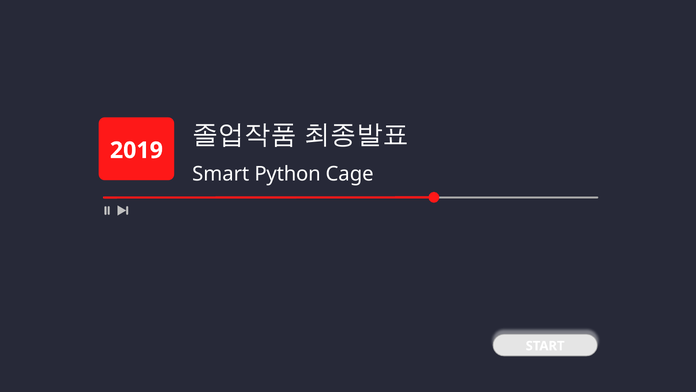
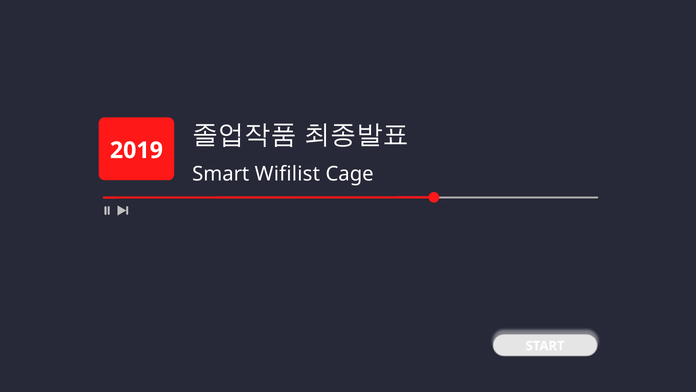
Python: Python -> Wifilist
